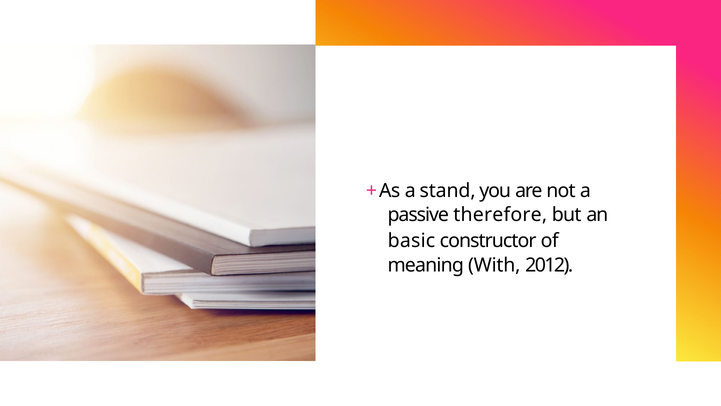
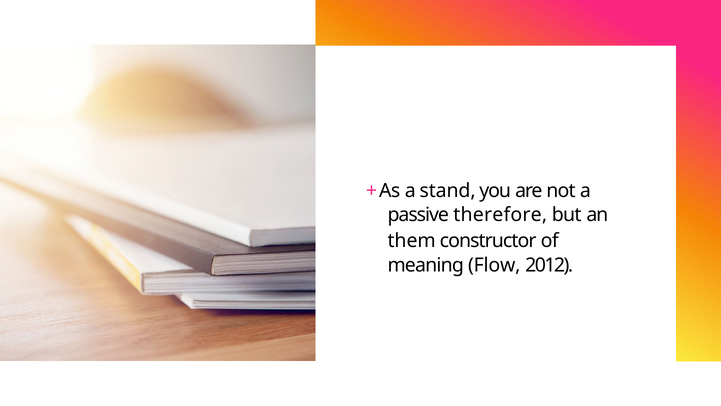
basic: basic -> them
With: With -> Flow
